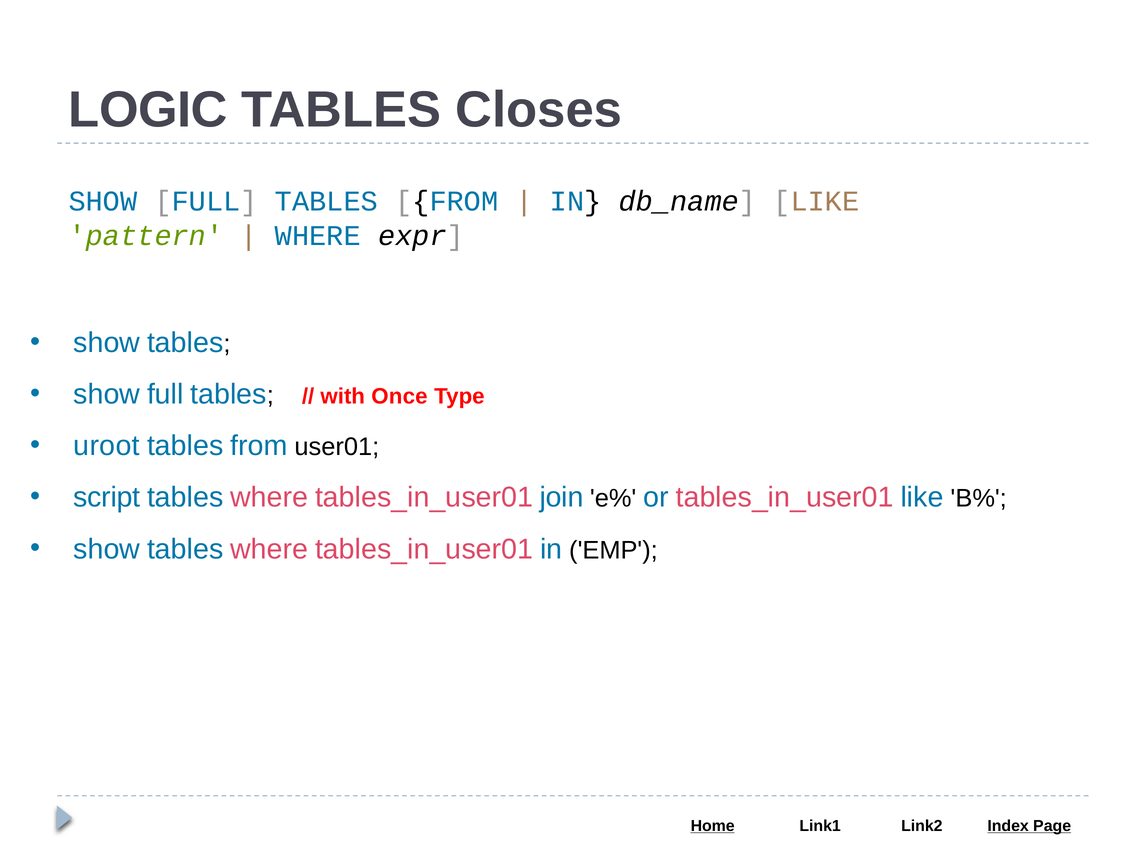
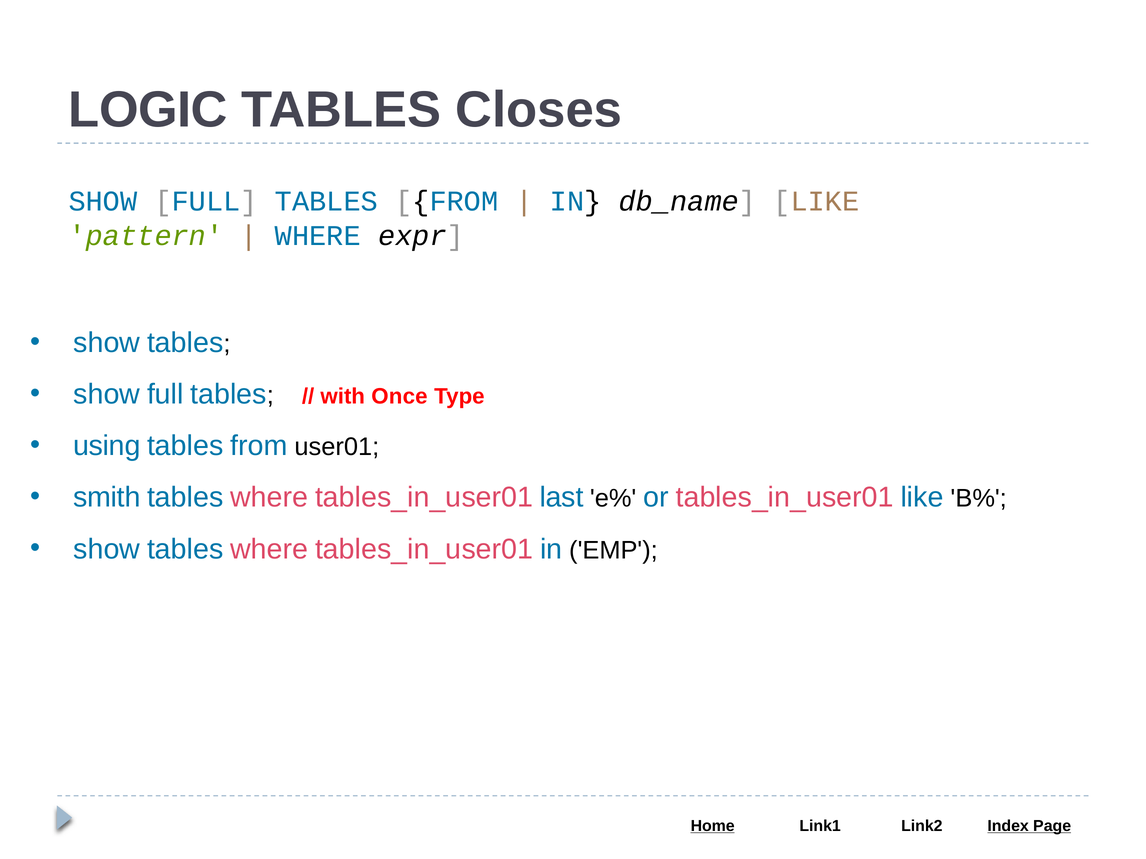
uroot: uroot -> using
script: script -> smith
join: join -> last
